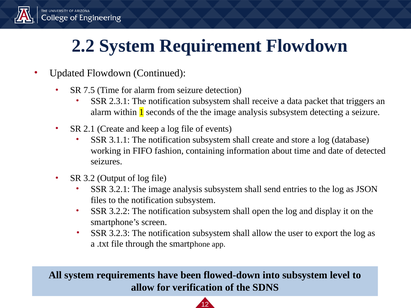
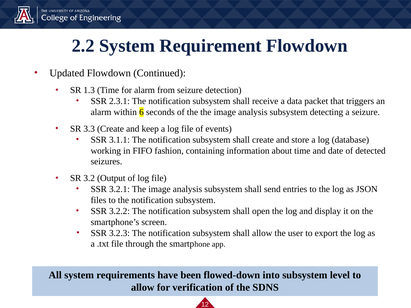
7.5: 7.5 -> 1.3
1: 1 -> 6
2.1: 2.1 -> 3.3
